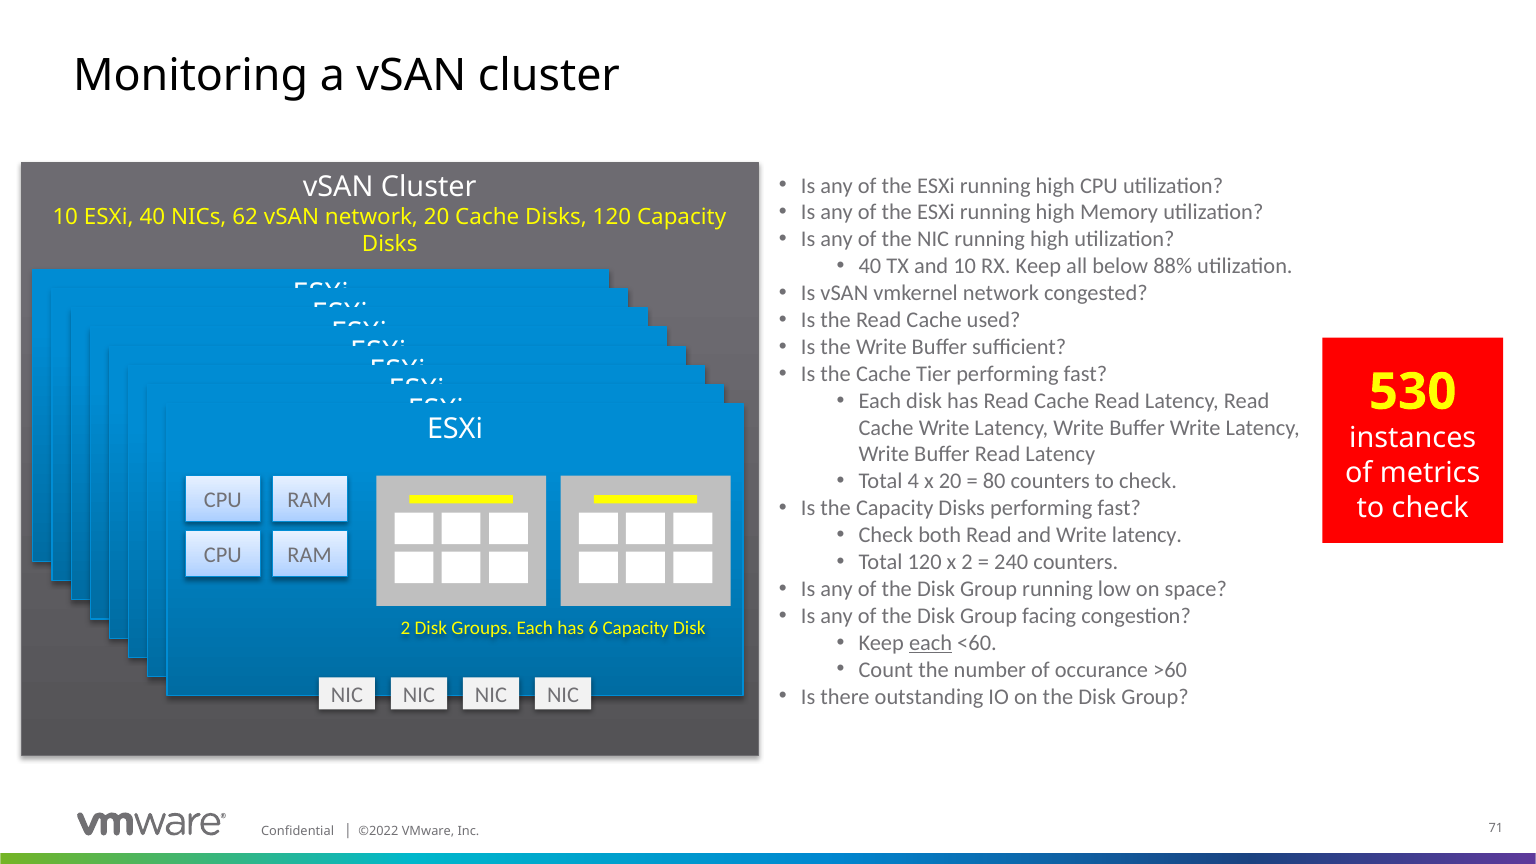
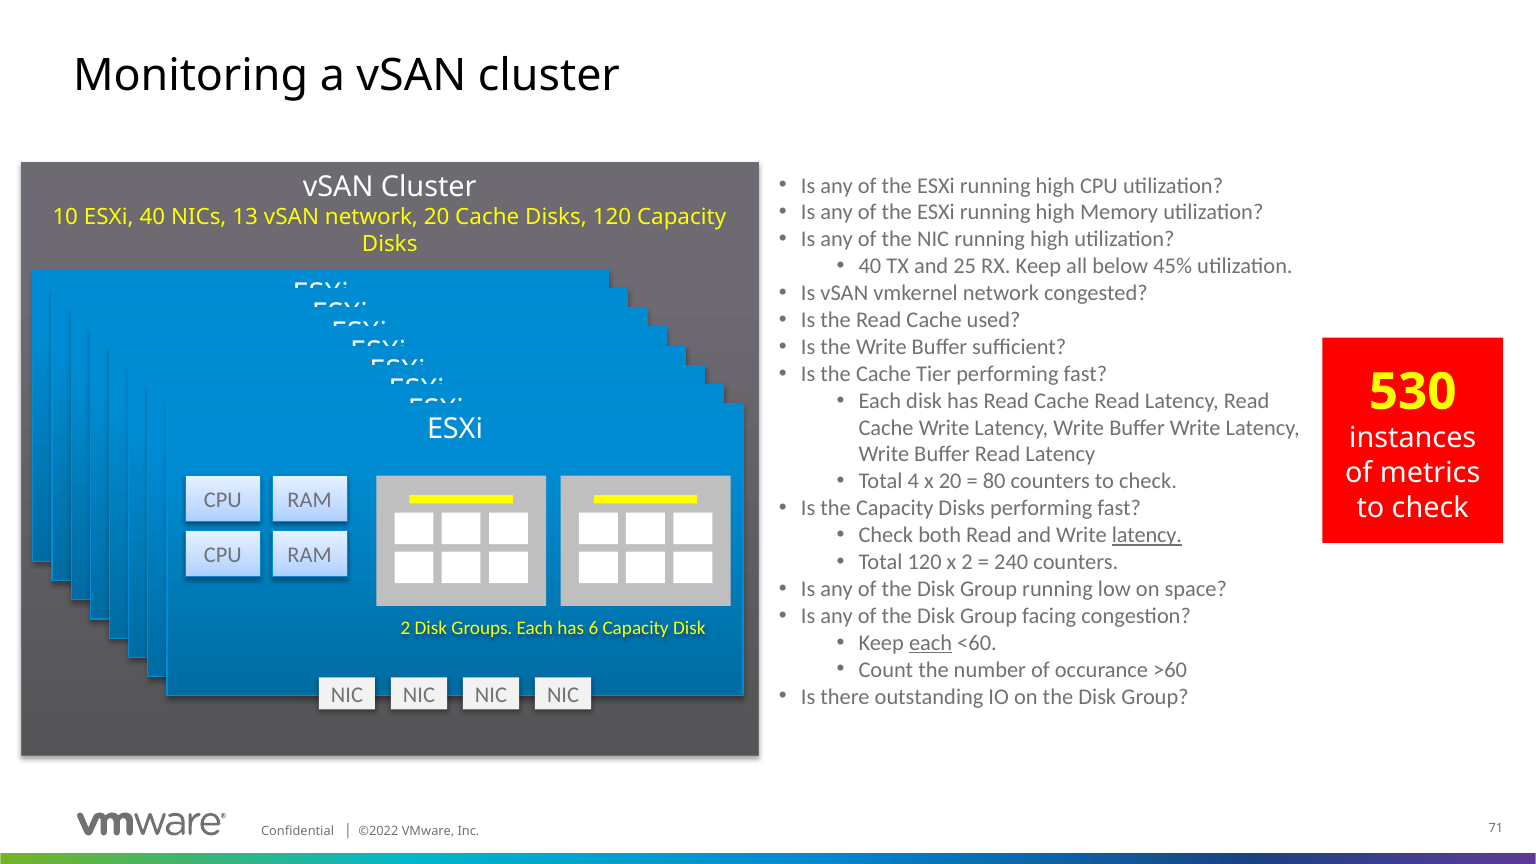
62: 62 -> 13
and 10: 10 -> 25
88%: 88% -> 45%
latency at (1147, 535) underline: none -> present
